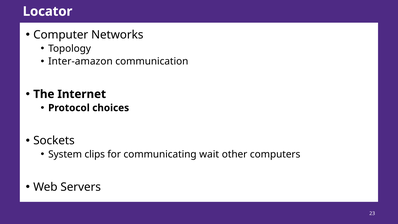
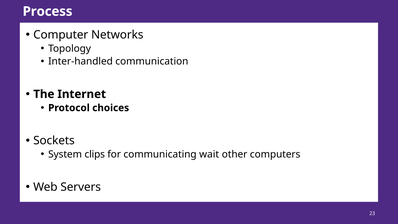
Locator: Locator -> Process
Inter-amazon: Inter-amazon -> Inter-handled
